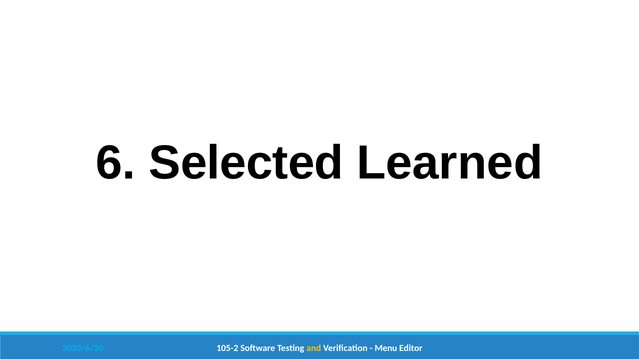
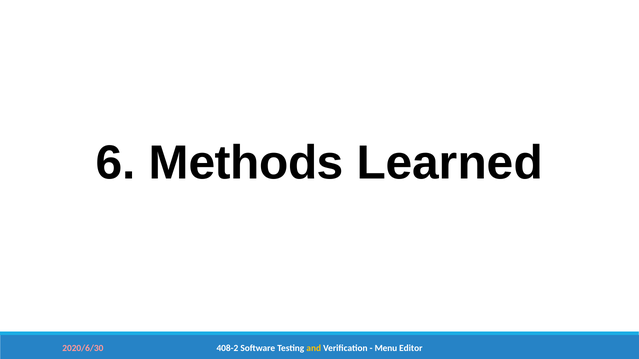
Selected: Selected -> Methods
2020/6/30 colour: light blue -> pink
105-2: 105-2 -> 408-2
